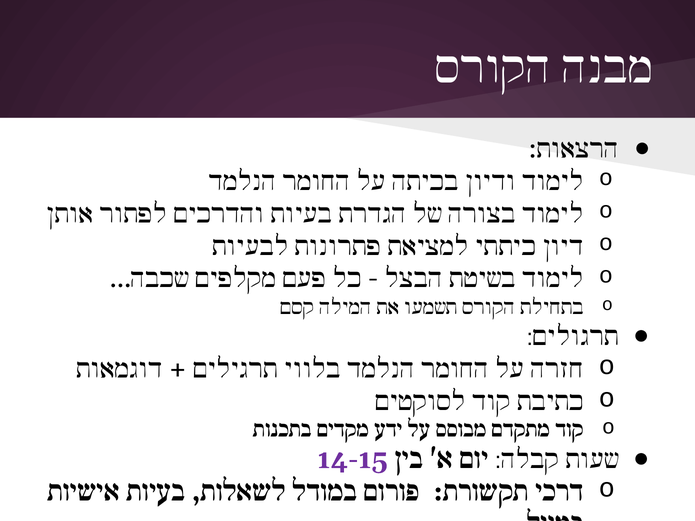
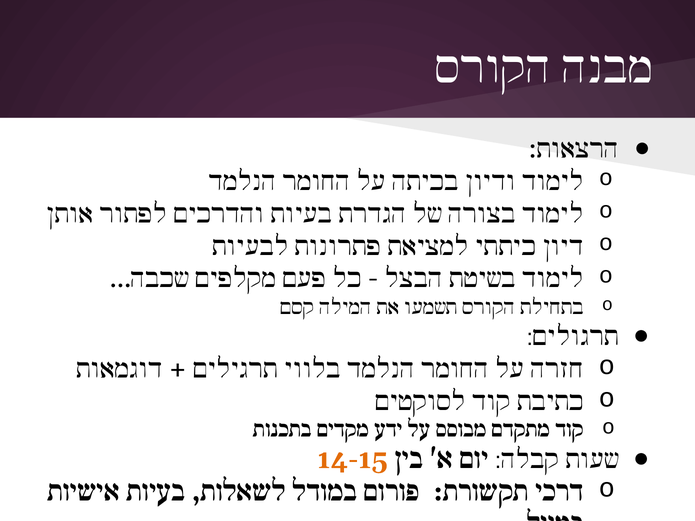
14-15 colour: purple -> orange
